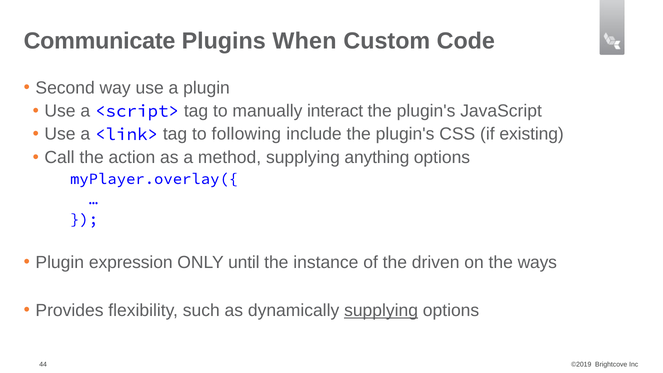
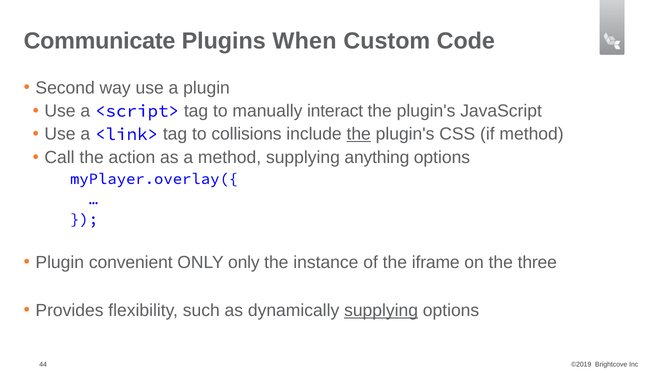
following: following -> collisions
the at (359, 134) underline: none -> present
if existing: existing -> method
expression: expression -> convenient
ONLY until: until -> only
driven: driven -> iframe
ways: ways -> three
